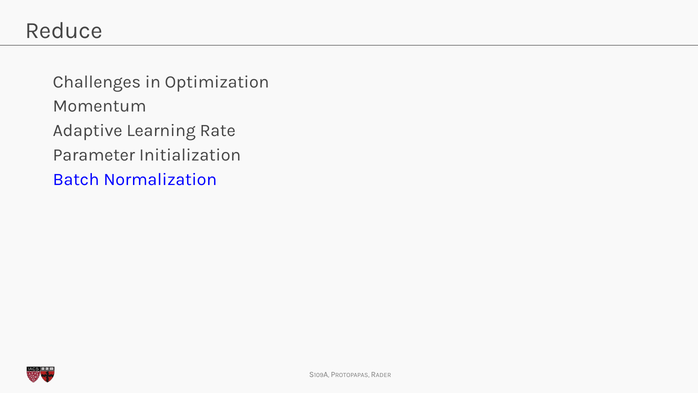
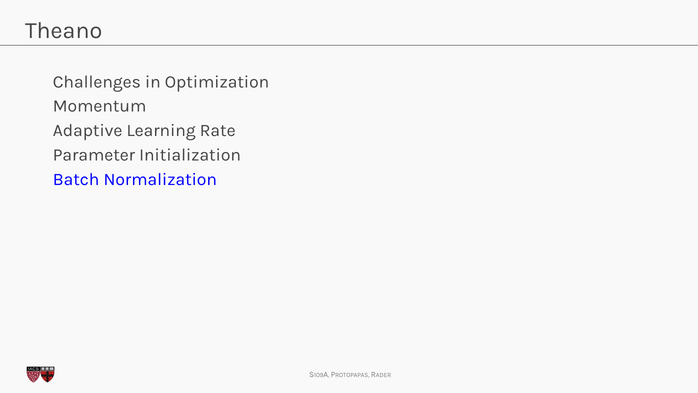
Reduce: Reduce -> Theano
